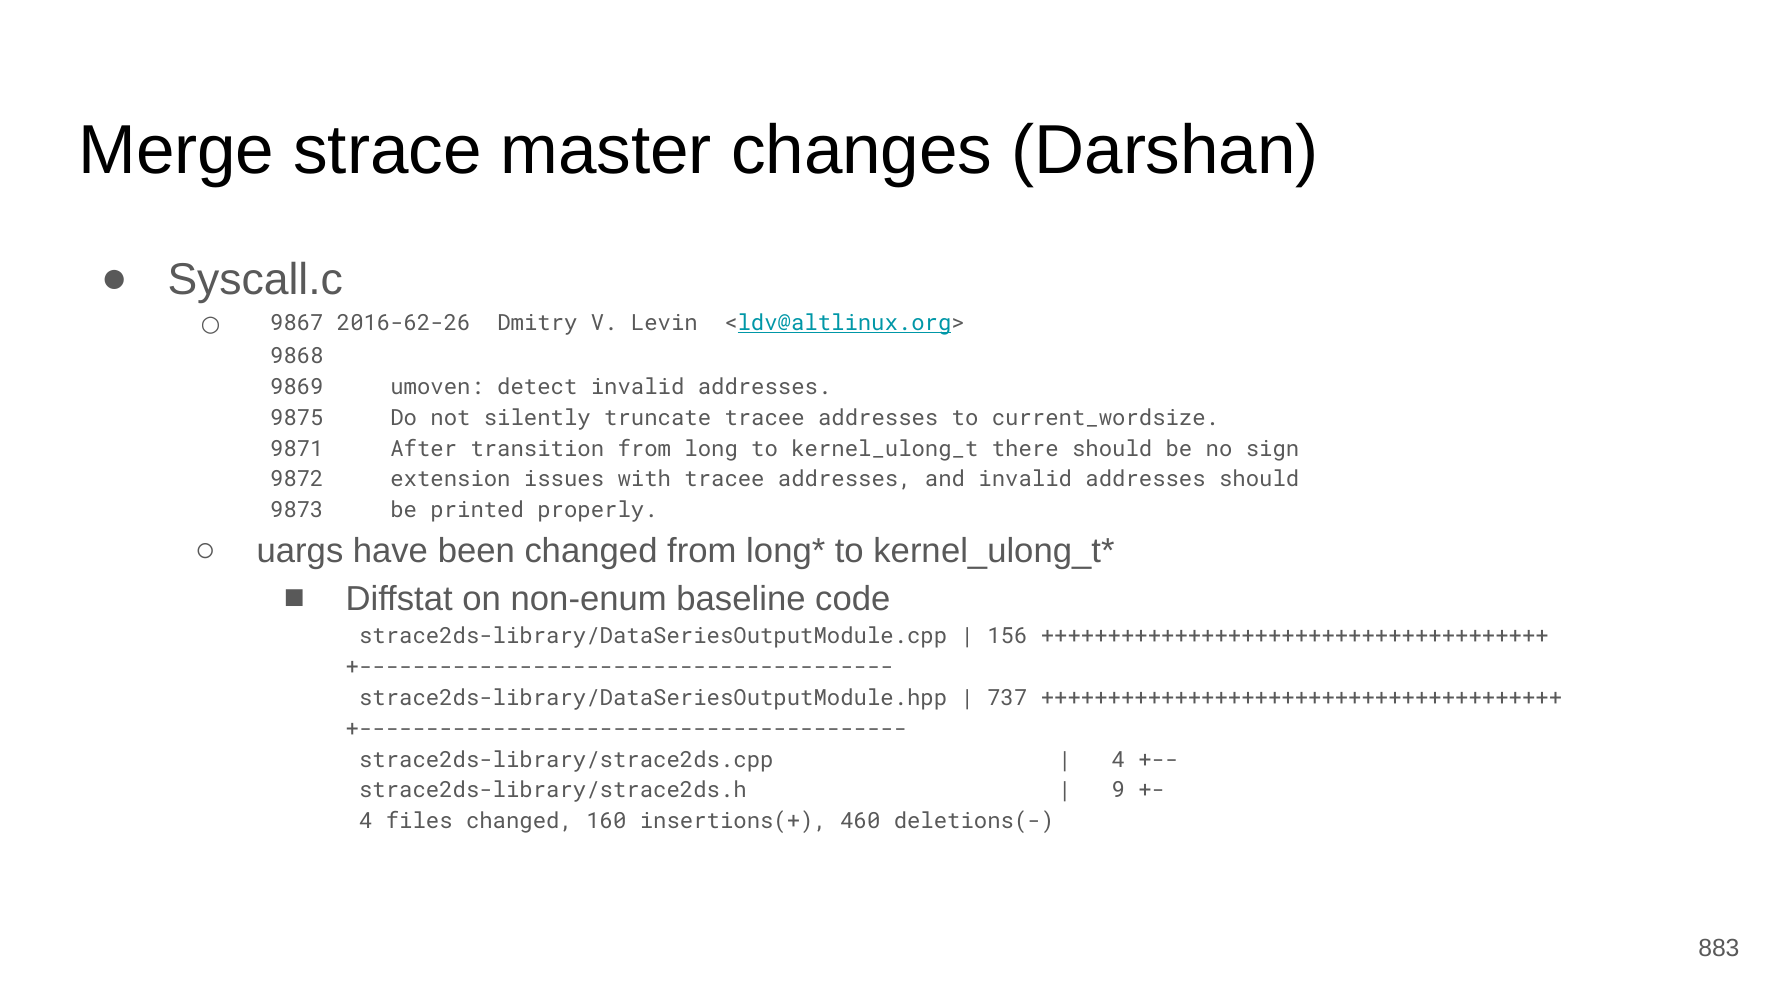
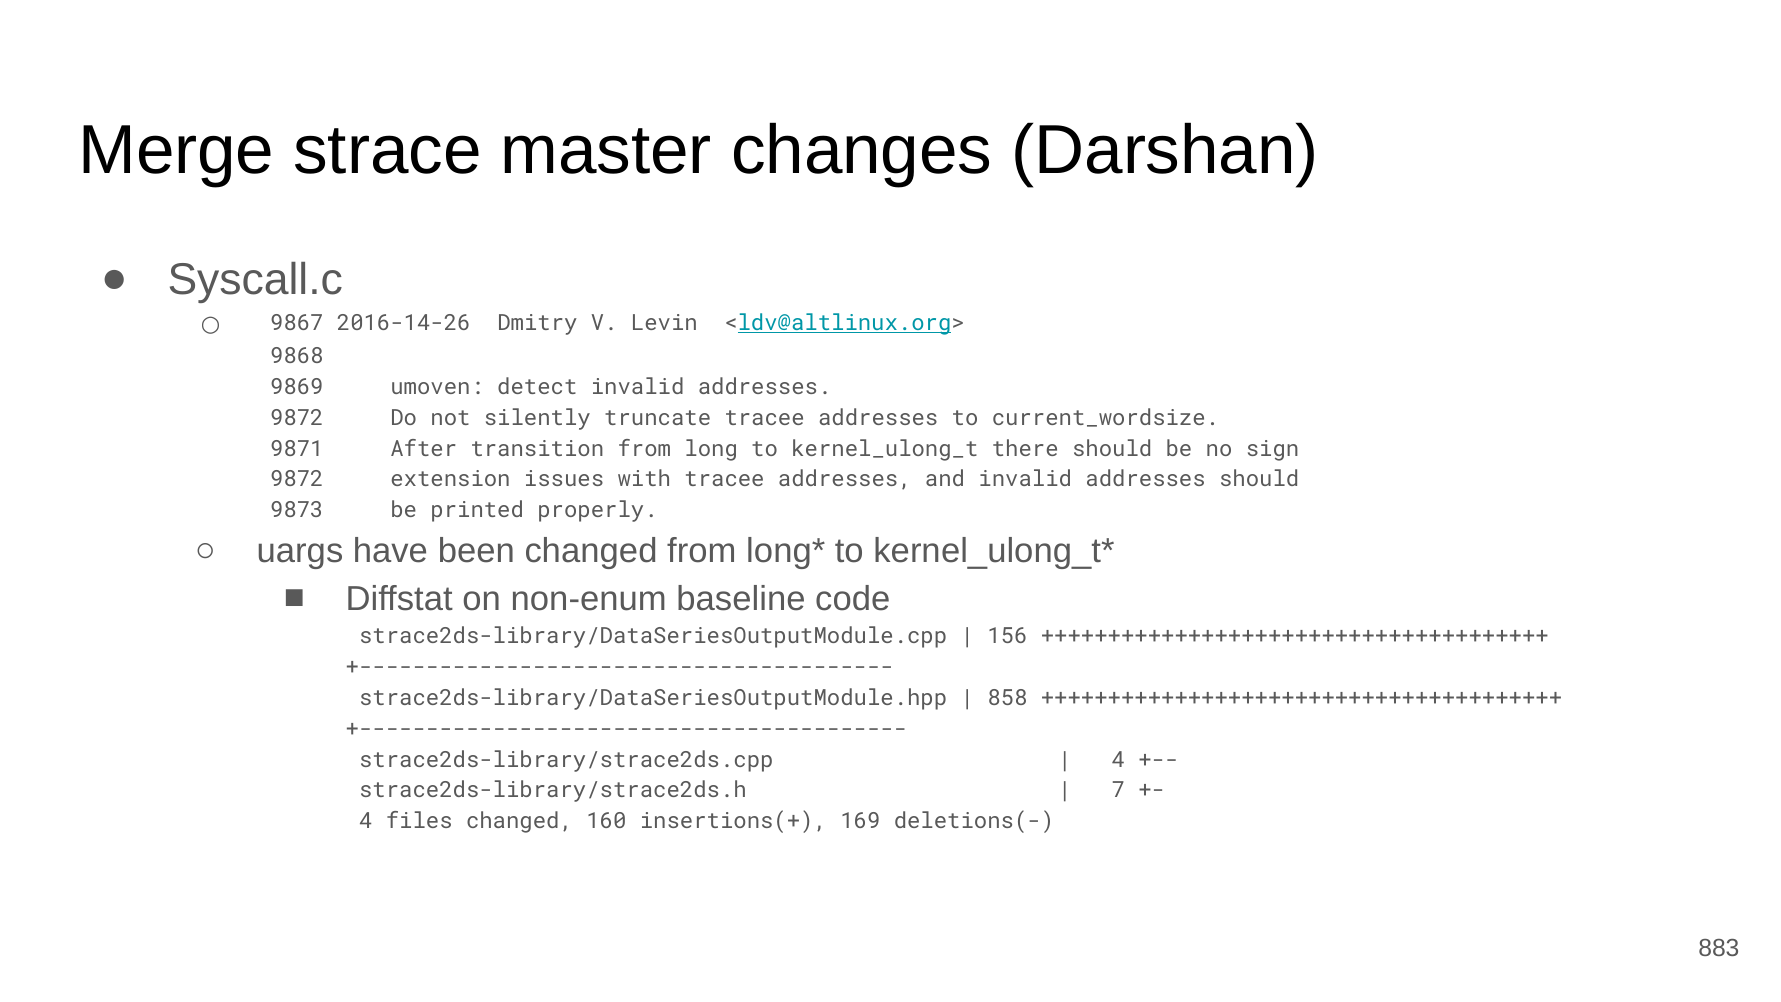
2016-62-26: 2016-62-26 -> 2016-14-26
9875 at (297, 418): 9875 -> 9872
737: 737 -> 858
9: 9 -> 7
460: 460 -> 169
